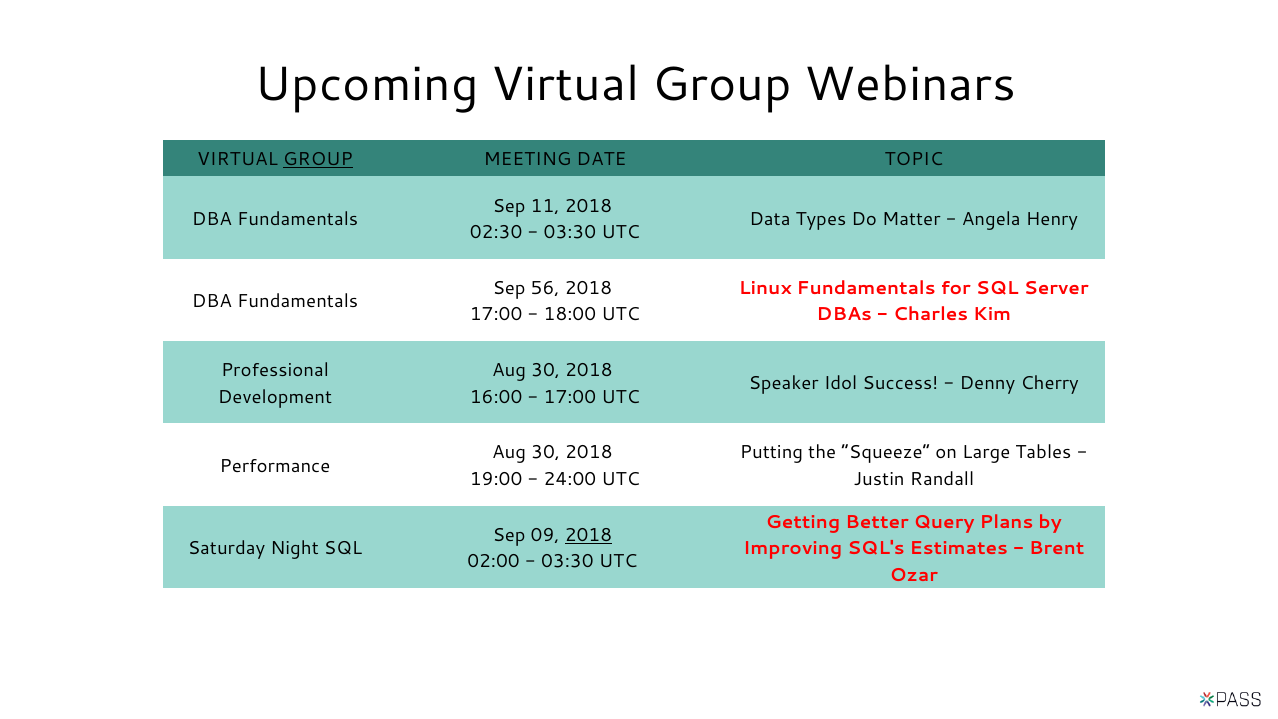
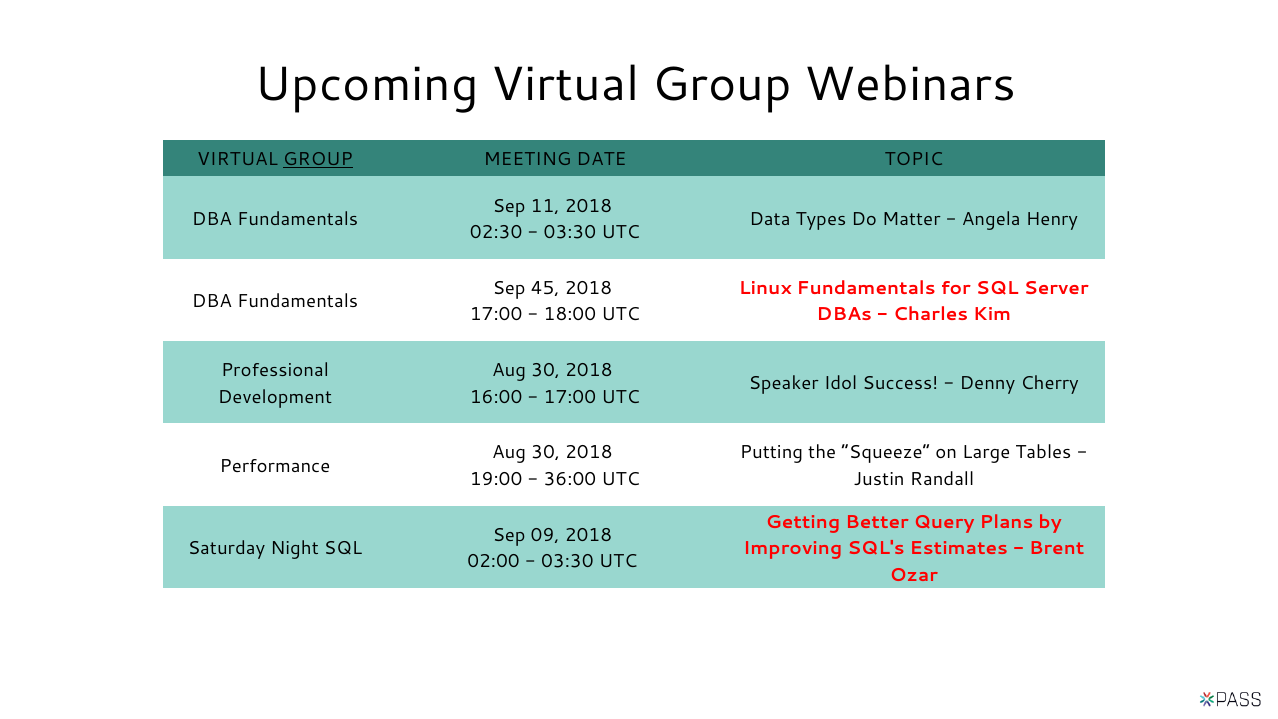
56: 56 -> 45
24:00: 24:00 -> 36:00
2018 at (588, 535) underline: present -> none
